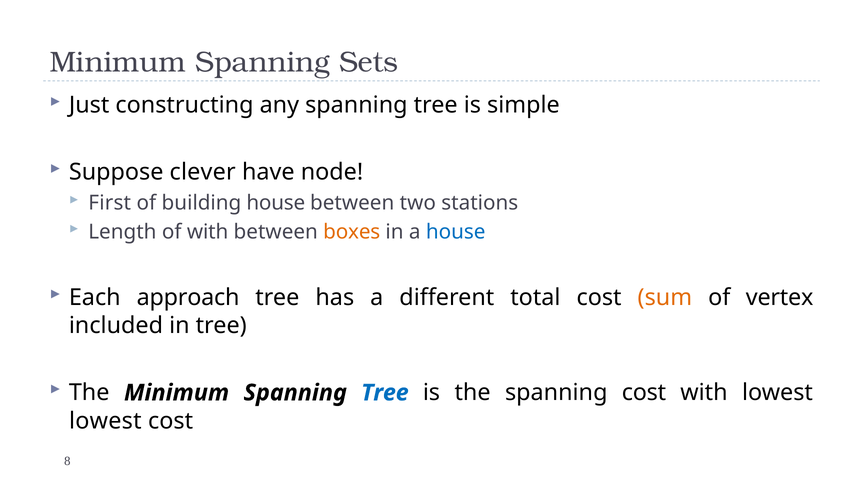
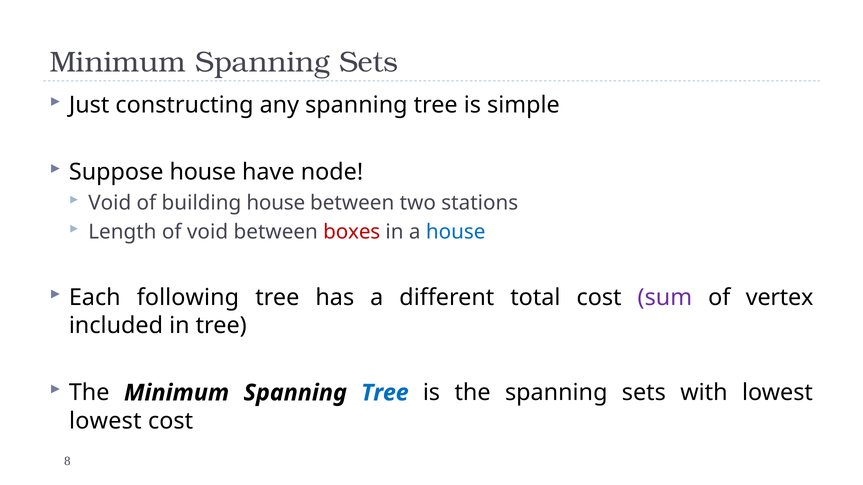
Suppose clever: clever -> house
First at (110, 203): First -> Void
of with: with -> void
boxes colour: orange -> red
approach: approach -> following
sum colour: orange -> purple
the spanning cost: cost -> sets
